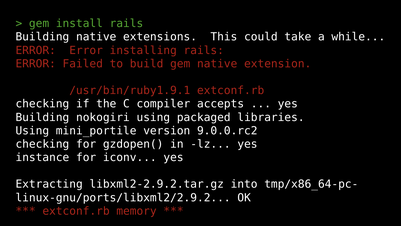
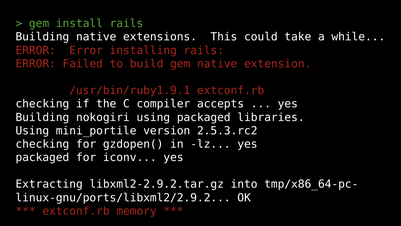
9.0.0.rc2: 9.0.0.rc2 -> 2.5.3.rc2
instance at (42, 157): instance -> packaged
